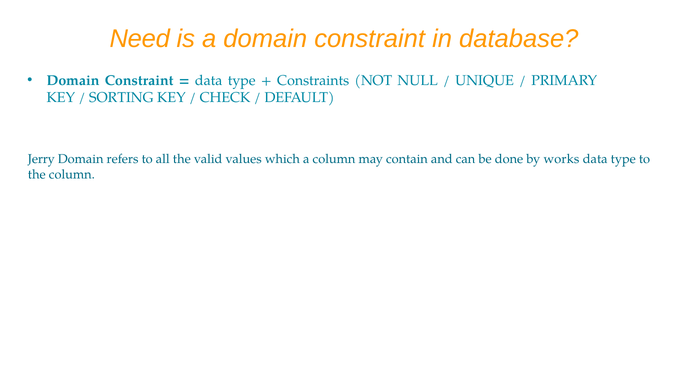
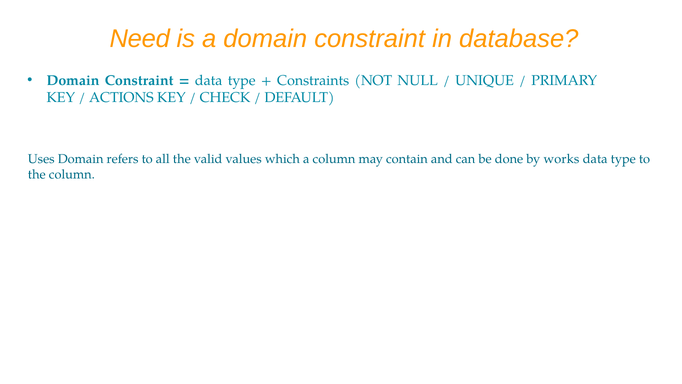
SORTING: SORTING -> ACTIONS
Jerry: Jerry -> Uses
